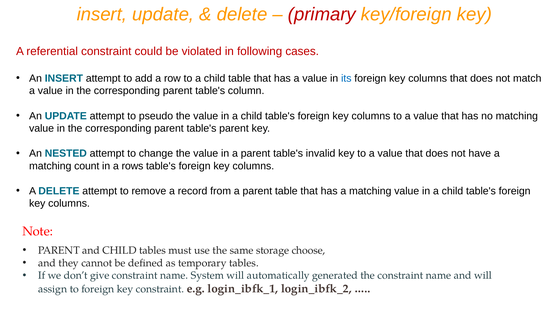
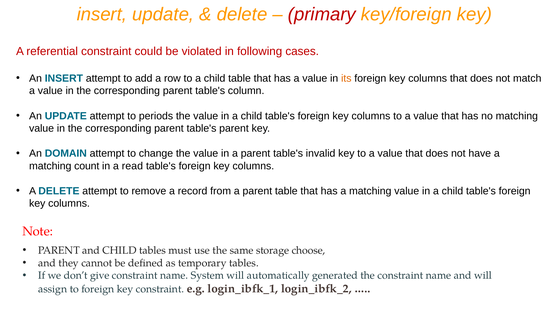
its colour: blue -> orange
pseudo: pseudo -> periods
NESTED: NESTED -> DOMAIN
rows: rows -> read
